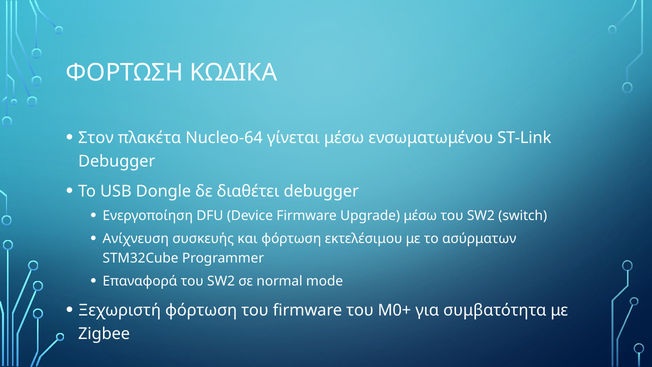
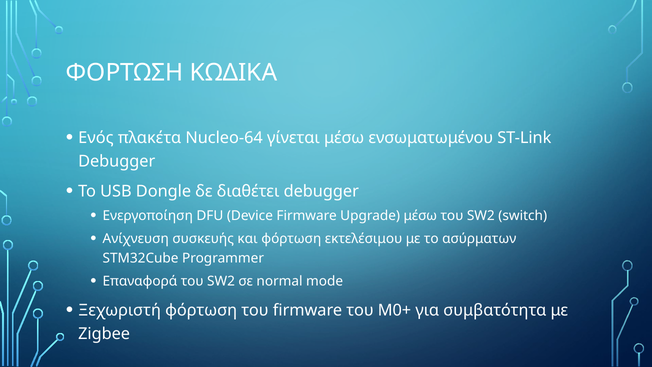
Στον: Στον -> Ενός
